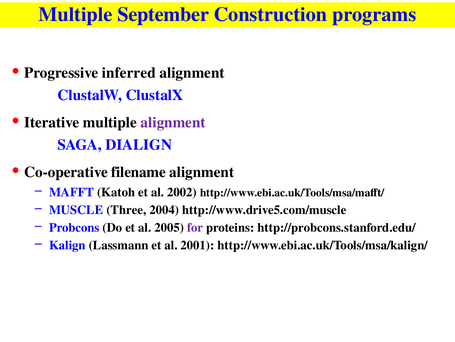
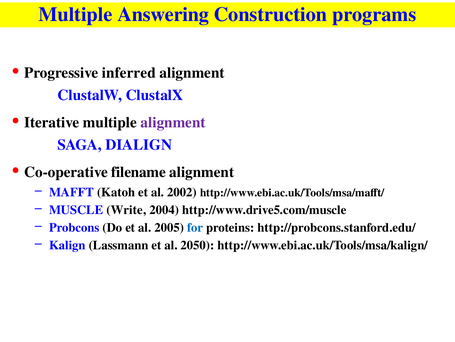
September: September -> Answering
Three: Three -> Write
for colour: purple -> blue
2001: 2001 -> 2050
